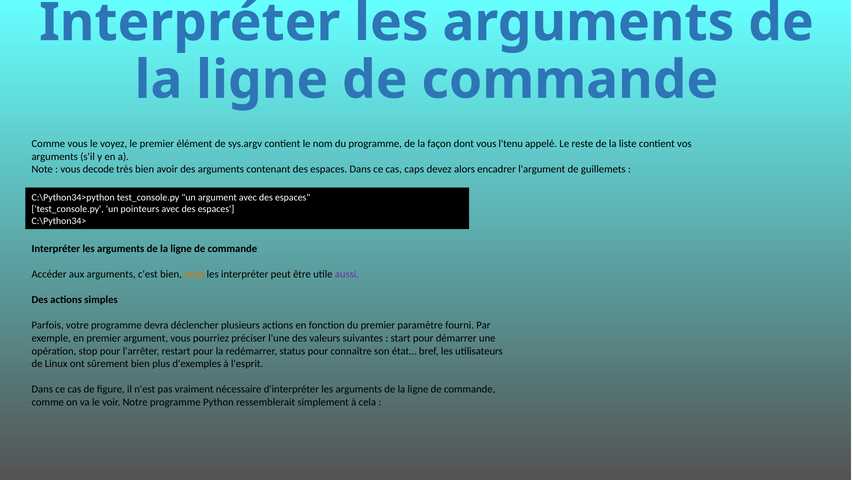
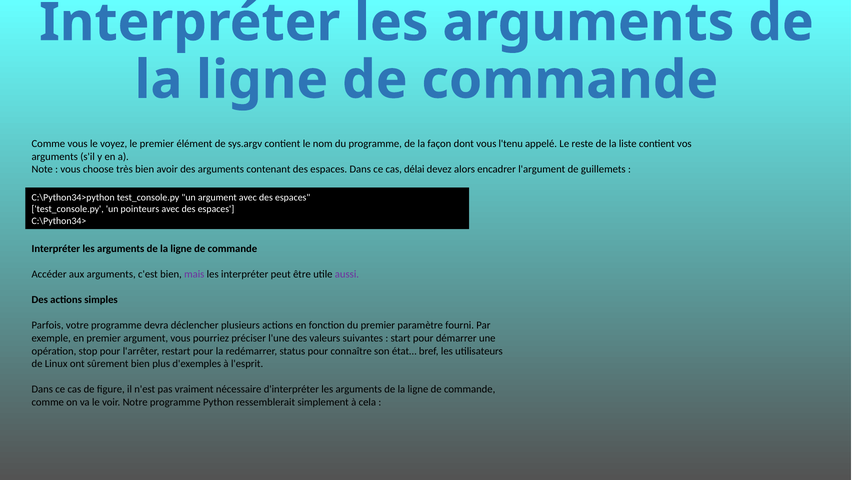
decode: decode -> choose
caps: caps -> délai
mais colour: orange -> purple
